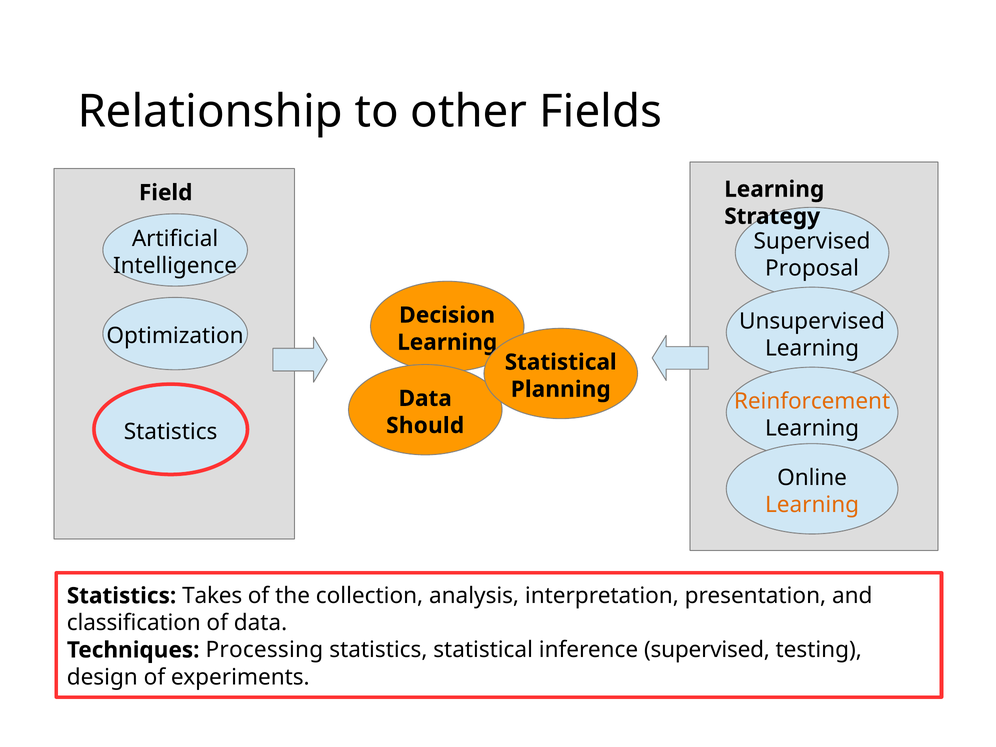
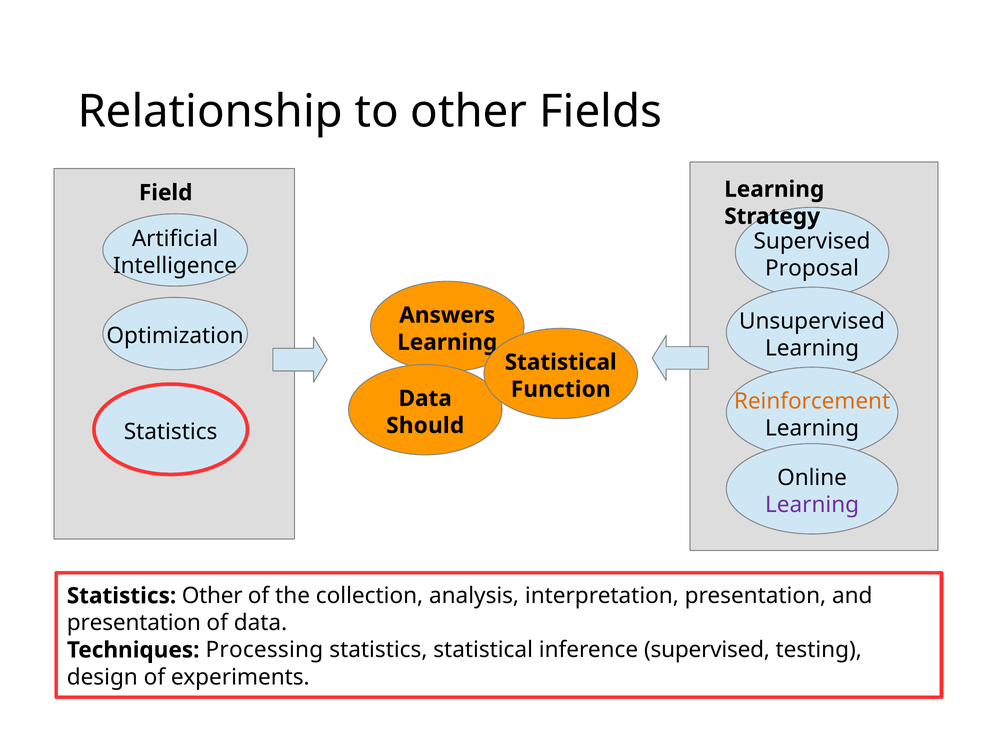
Decision: Decision -> Answers
Planning: Planning -> Function
Learning at (812, 505) colour: orange -> purple
Statistics Takes: Takes -> Other
classification at (134, 623): classification -> presentation
